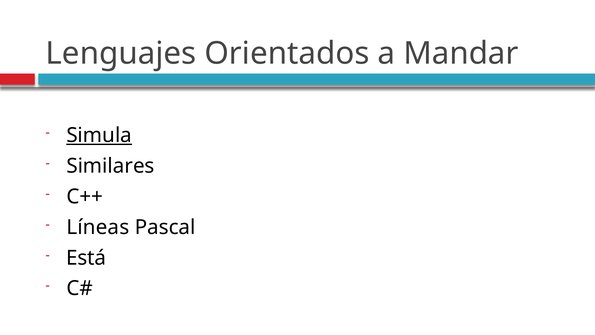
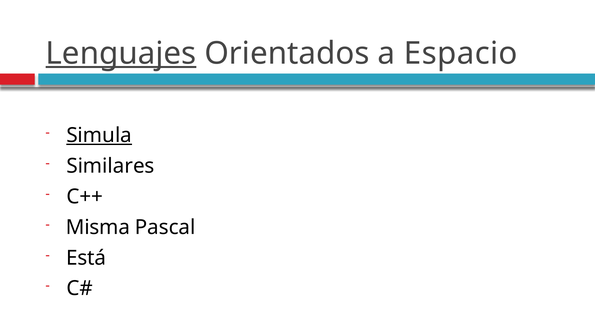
Lenguajes underline: none -> present
Mandar: Mandar -> Espacio
Líneas: Líneas -> Misma
